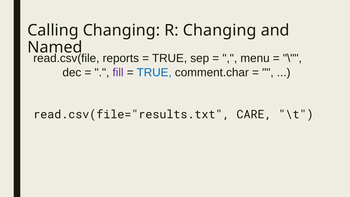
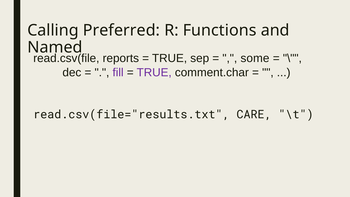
Calling Changing: Changing -> Preferred
R Changing: Changing -> Functions
menu: menu -> some
TRUE at (154, 72) colour: blue -> purple
